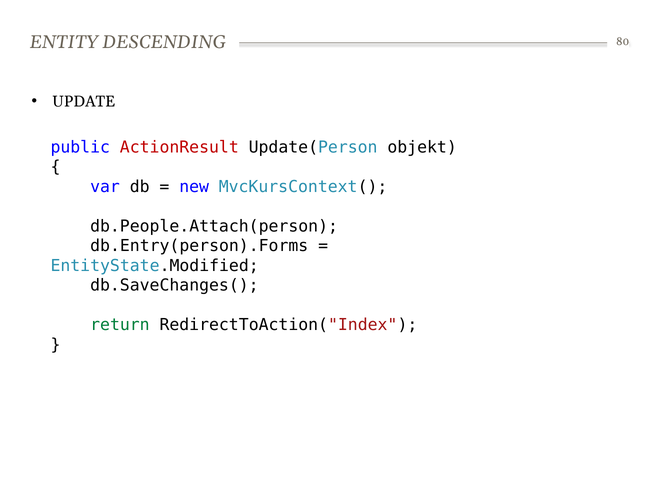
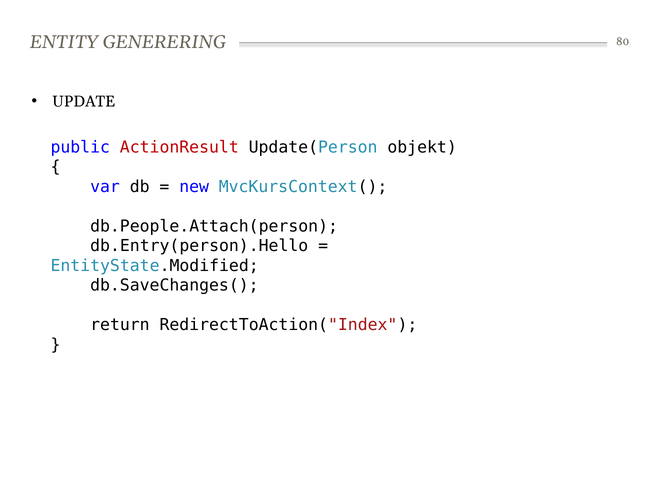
DESCENDING: DESCENDING -> GENERERING
db.Entry(person).Forms: db.Entry(person).Forms -> db.Entry(person).Hello
return colour: green -> black
